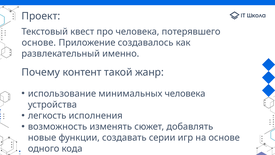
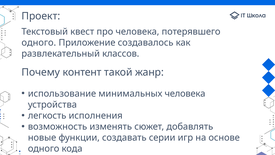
основе at (39, 43): основе -> одного
именно: именно -> классов
